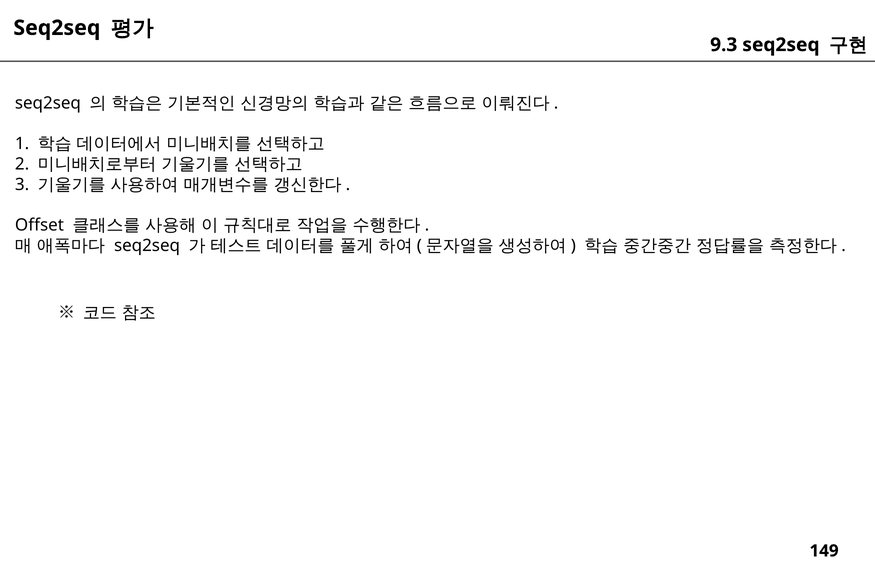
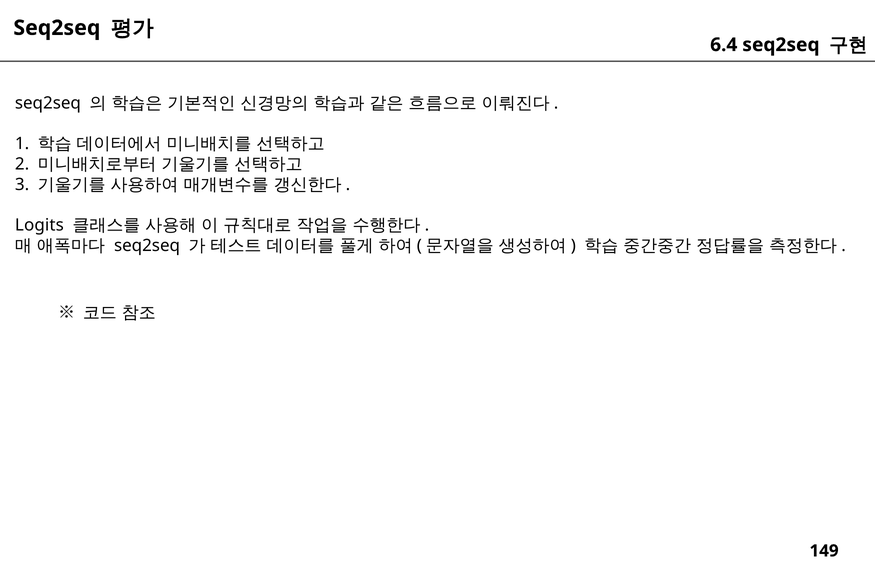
9.3: 9.3 -> 6.4
Offset: Offset -> Logits
